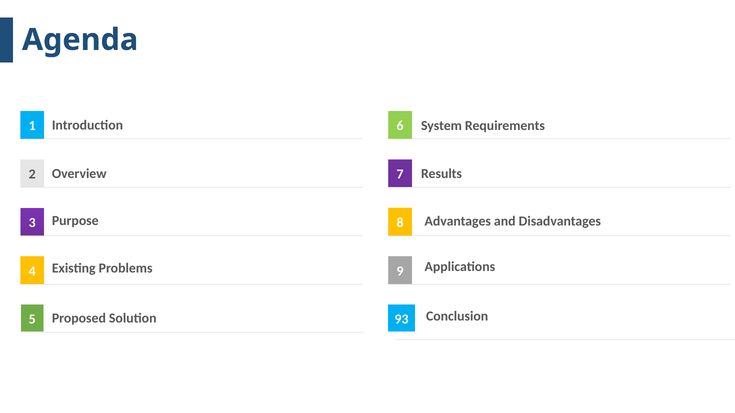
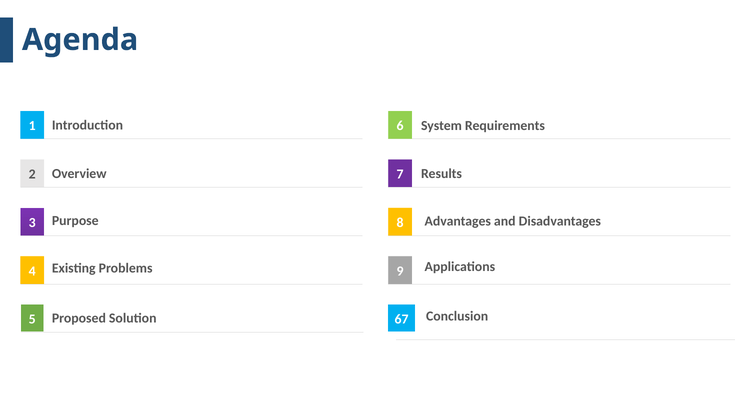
93: 93 -> 67
